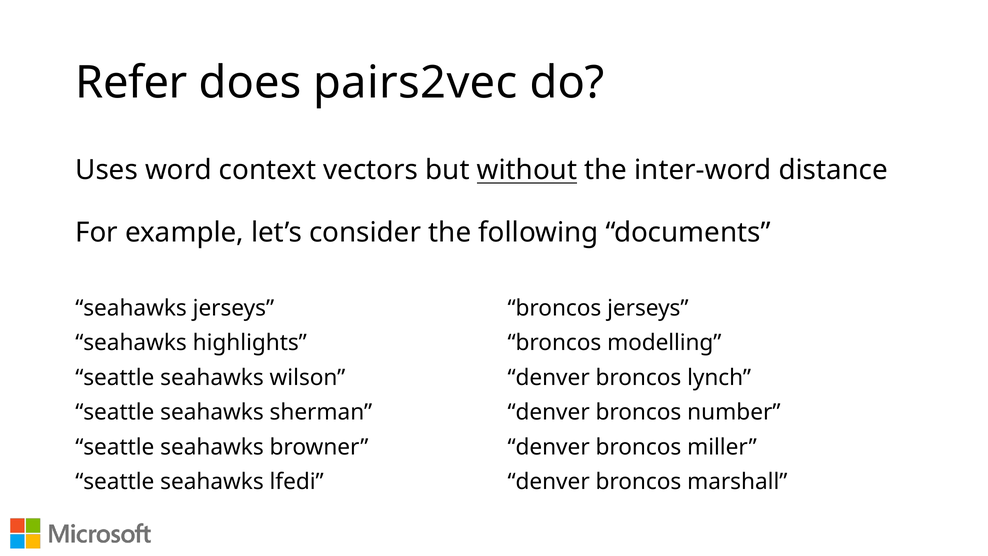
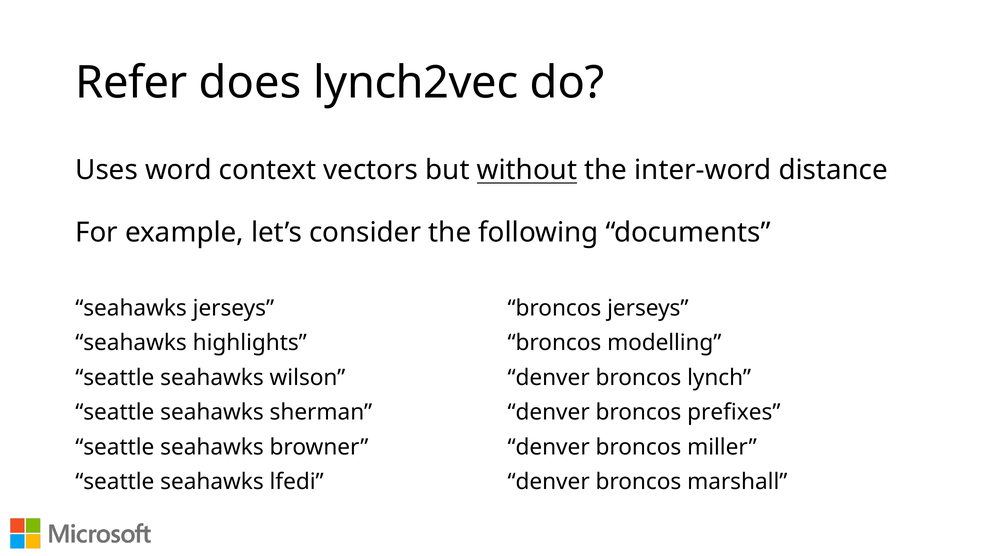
pairs2vec: pairs2vec -> lynch2vec
number: number -> prefixes
